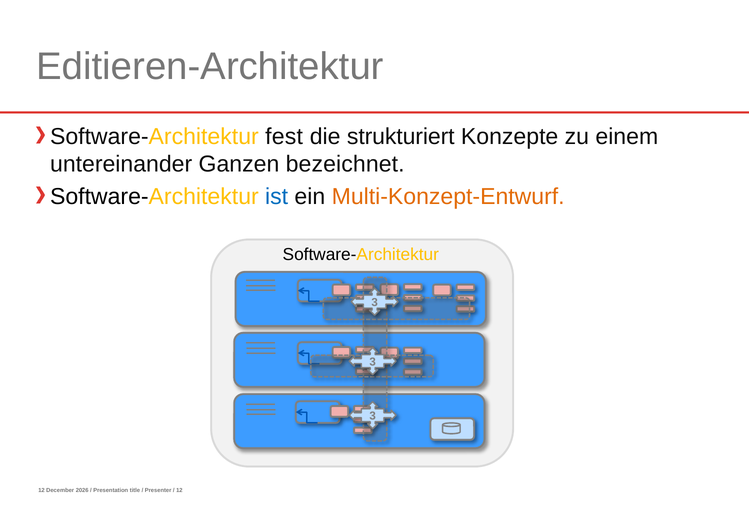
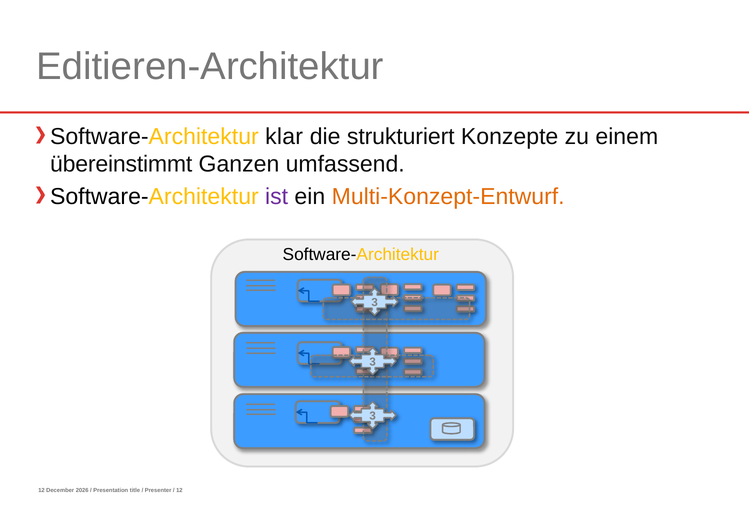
fest: fest -> klar
untereinander: untereinander -> übereinstimmt
bezeichnet: bezeichnet -> umfassend
ist colour: blue -> purple
